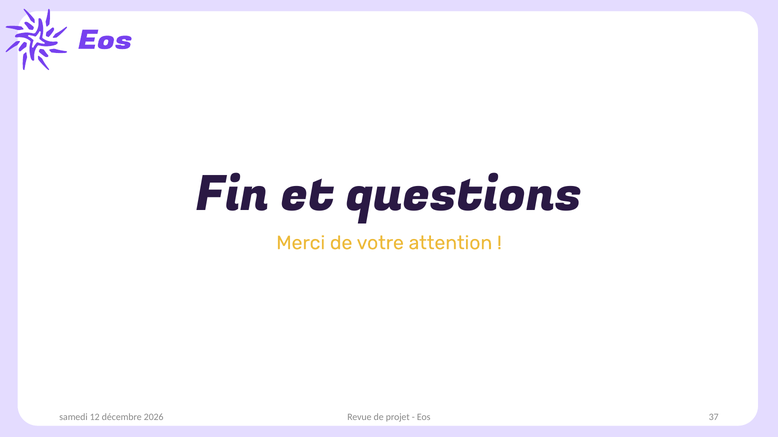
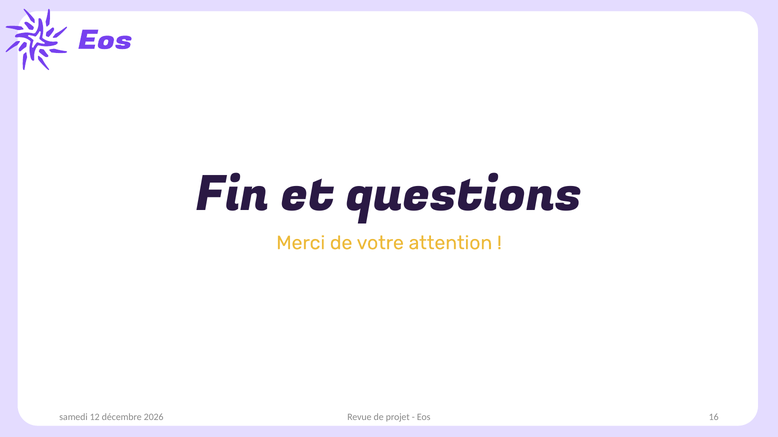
37: 37 -> 16
